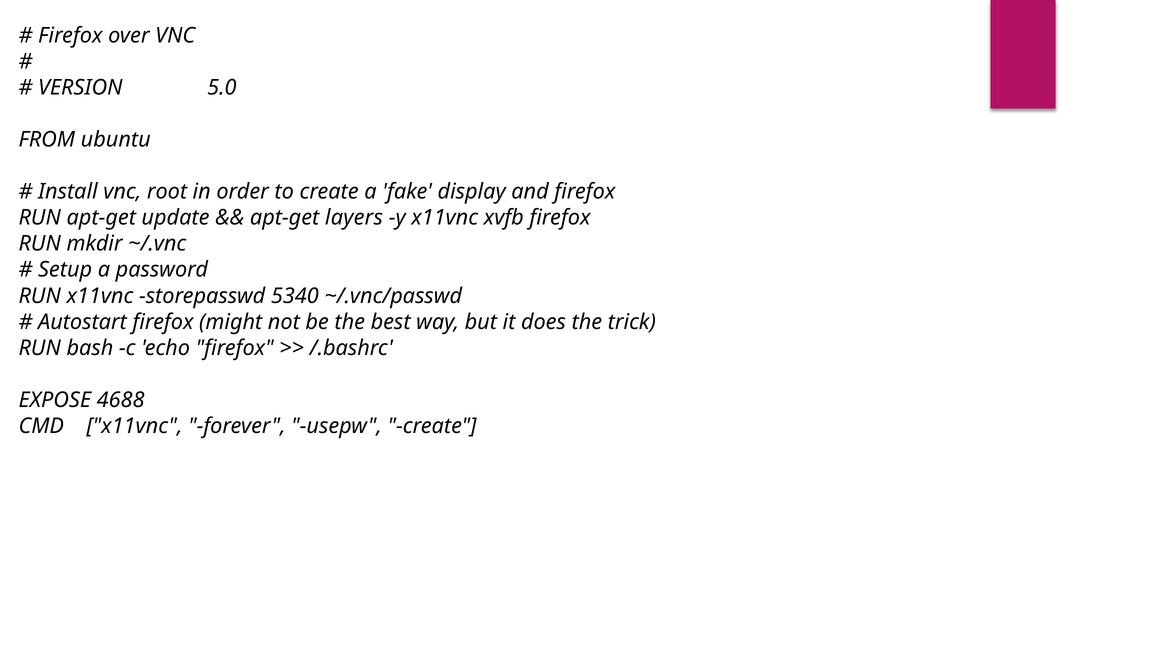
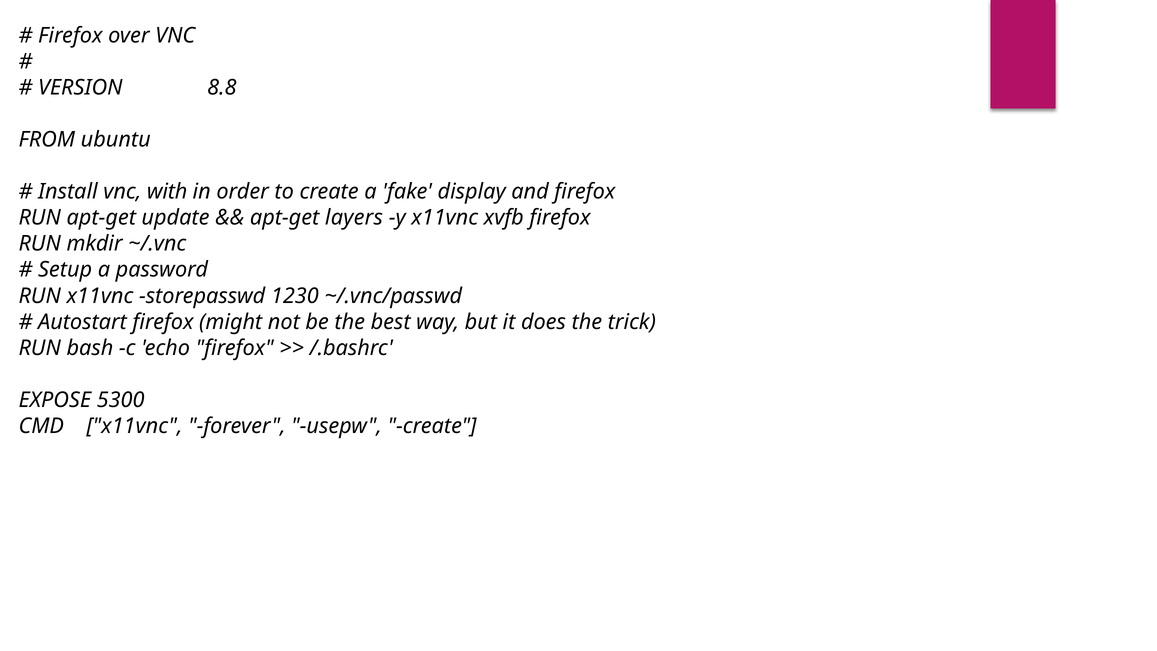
5.0: 5.0 -> 8.8
root: root -> with
5340: 5340 -> 1230
4688: 4688 -> 5300
